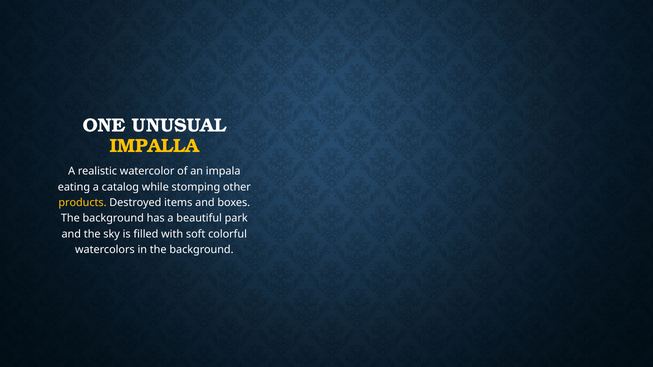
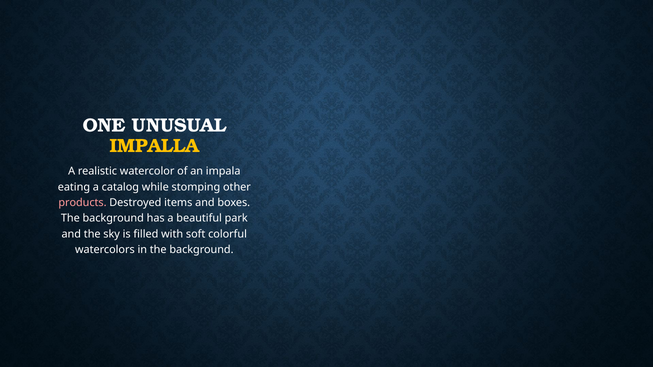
products colour: yellow -> pink
